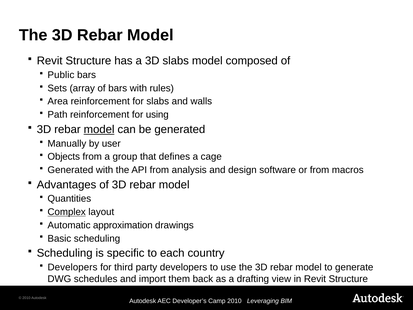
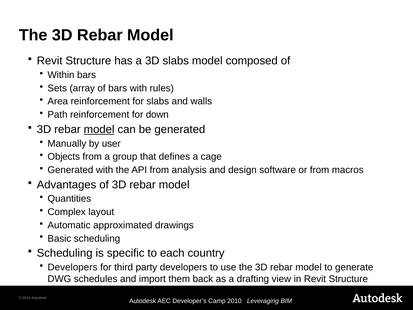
Public: Public -> Within
using: using -> down
Complex underline: present -> none
approximation: approximation -> approximated
